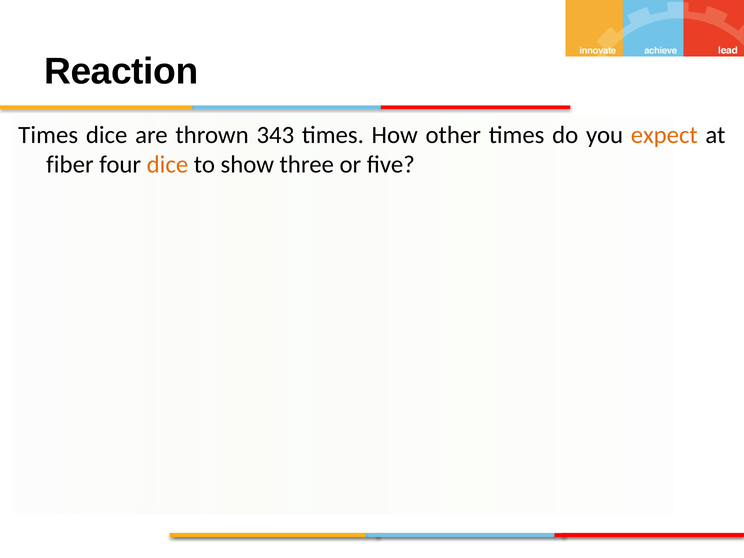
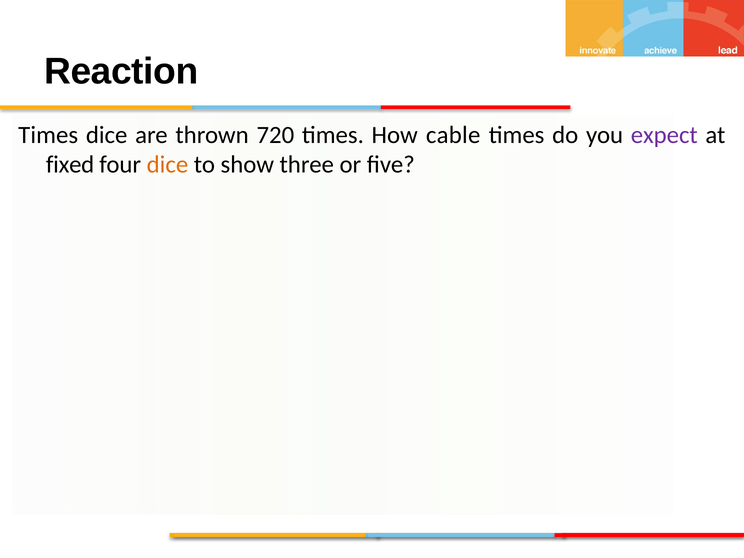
343: 343 -> 720
other: other -> cable
expect colour: orange -> purple
fiber: fiber -> fixed
